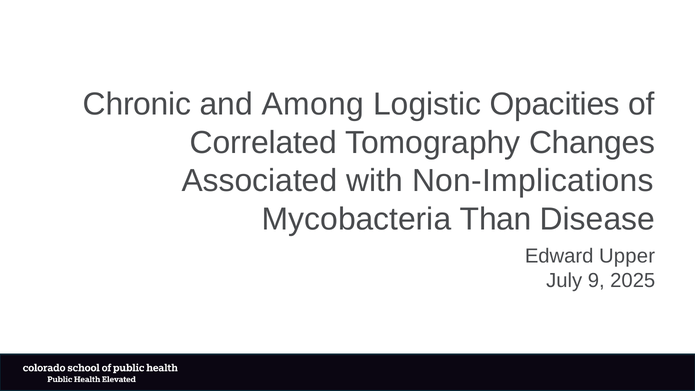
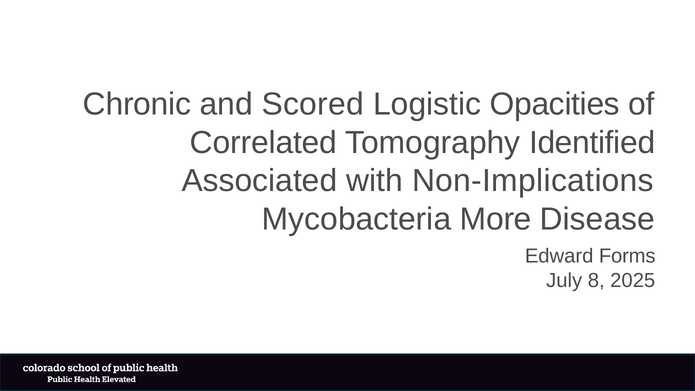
Among: Among -> Scored
Changes: Changes -> Identified
Than: Than -> More
Upper: Upper -> Forms
9: 9 -> 8
